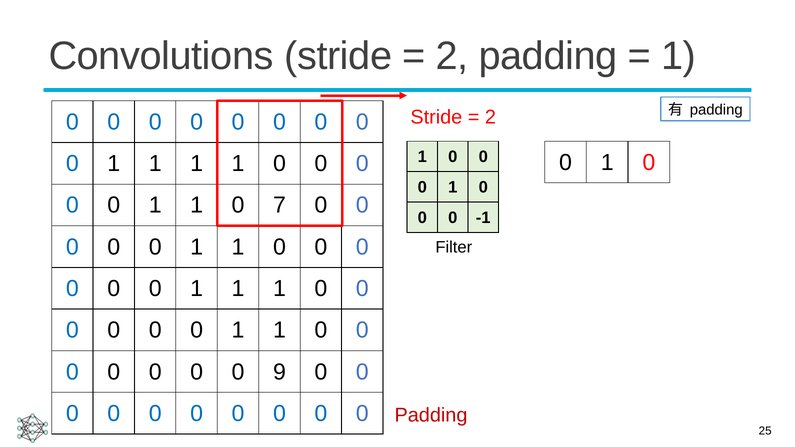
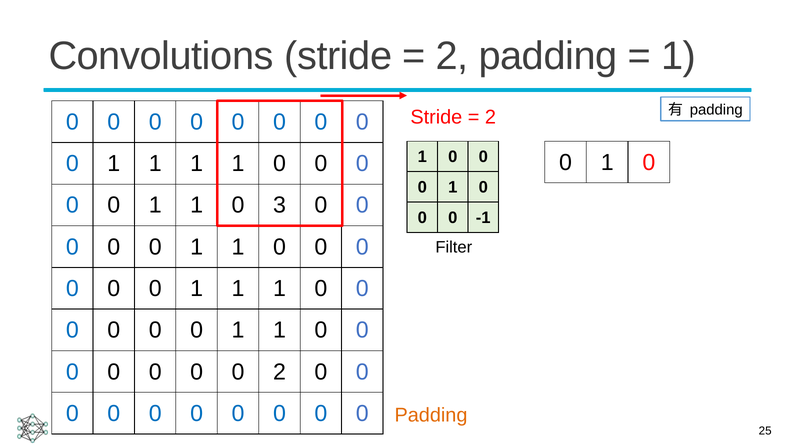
7: 7 -> 3
0 9: 9 -> 2
Padding at (431, 416) colour: red -> orange
